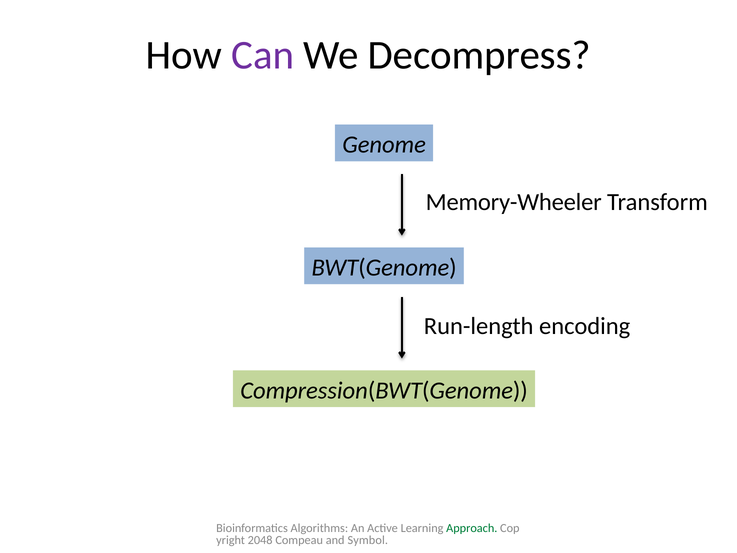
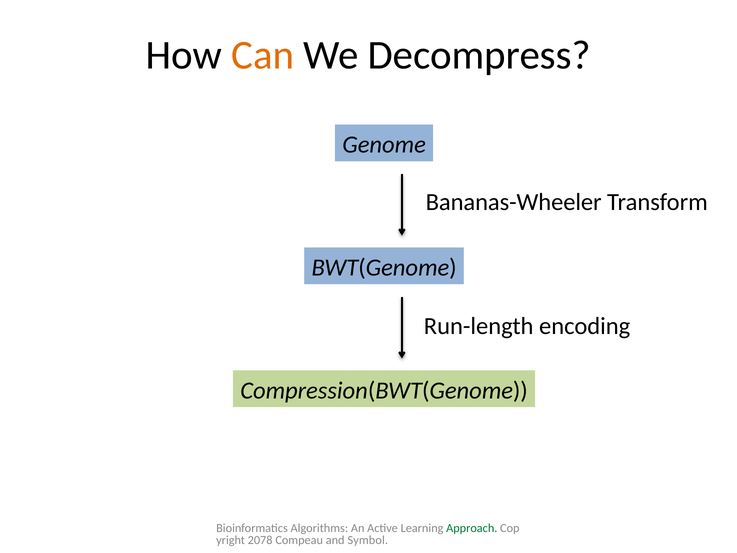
Can colour: purple -> orange
Memory-Wheeler: Memory-Wheeler -> Bananas-Wheeler
2048: 2048 -> 2078
